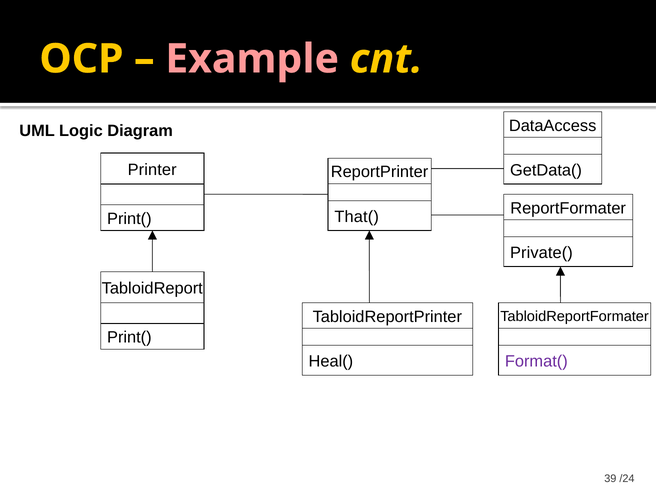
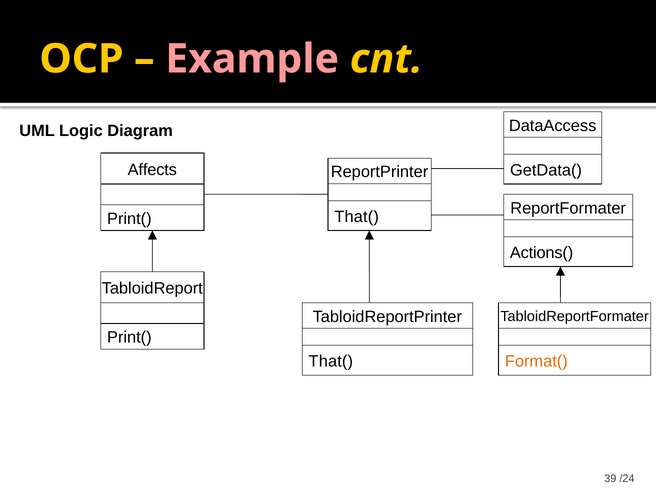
Printer: Printer -> Affects
Private(: Private( -> Actions(
Heal( at (331, 361): Heal( -> That(
Format( colour: purple -> orange
